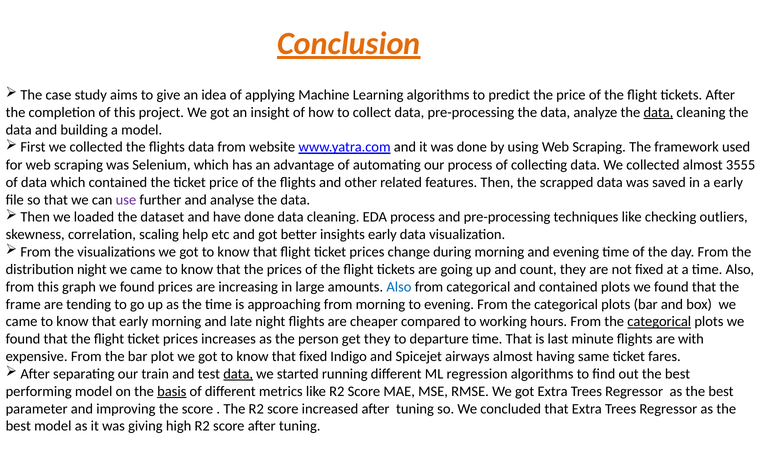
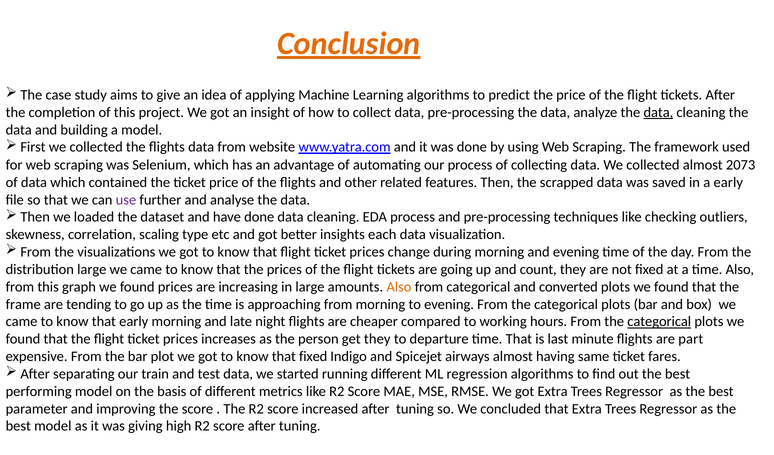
3555: 3555 -> 2073
help: help -> type
insights early: early -> each
distribution night: night -> large
Also at (399, 287) colour: blue -> orange
and contained: contained -> converted
with: with -> part
data at (238, 374) underline: present -> none
basis underline: present -> none
